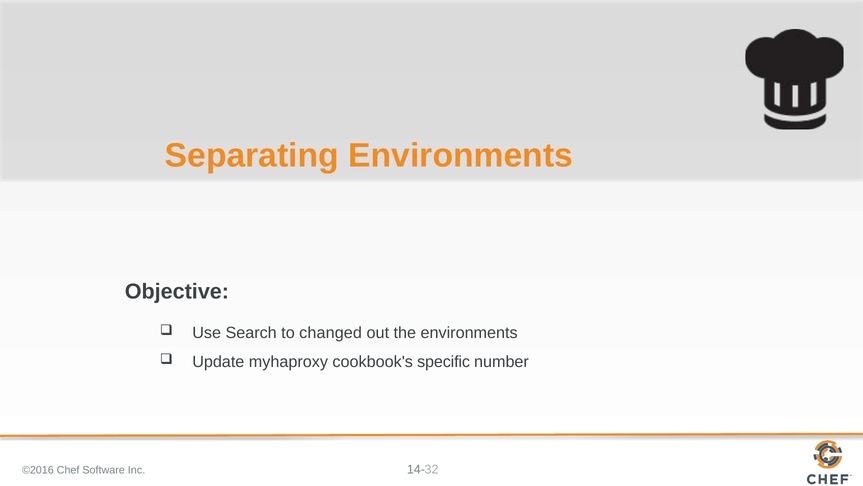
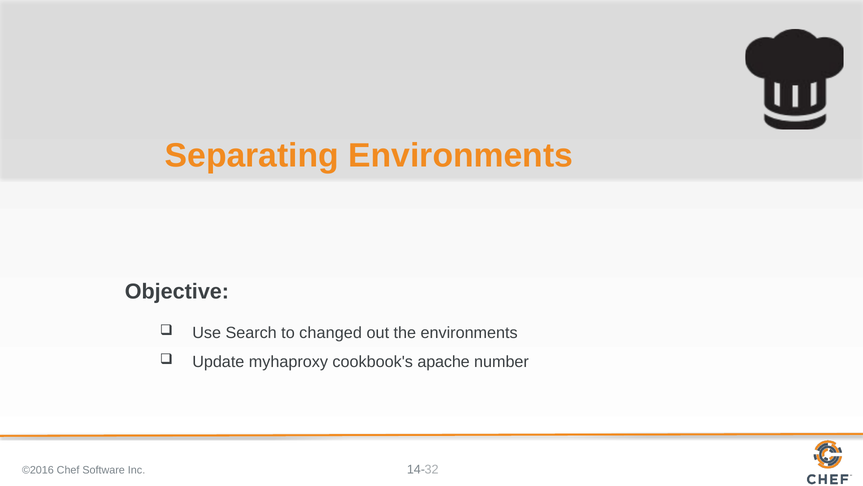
specific: specific -> apache
